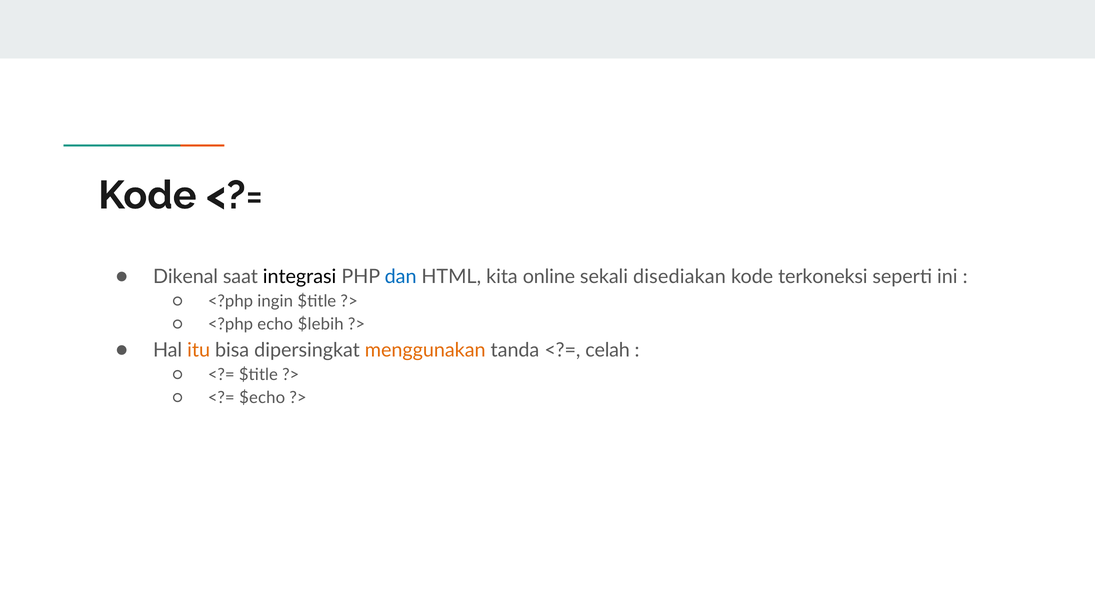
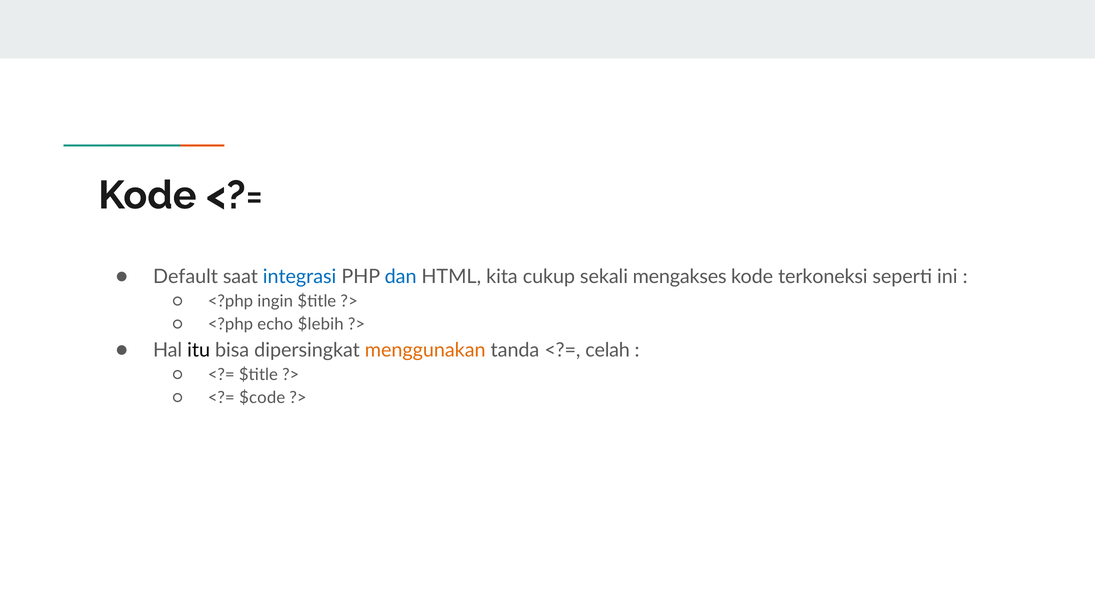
Dikenal: Dikenal -> Default
integrasi colour: black -> blue
online: online -> cukup
disediakan: disediakan -> mengakses
itu colour: orange -> black
$echo: $echo -> $code
